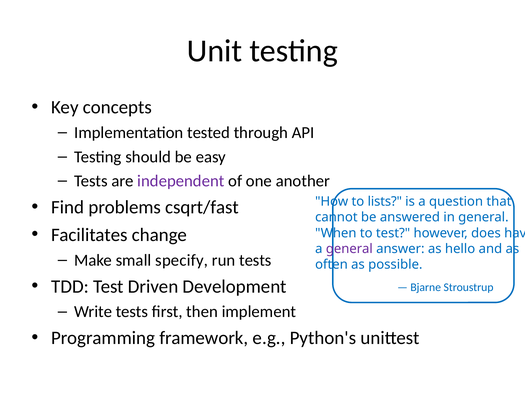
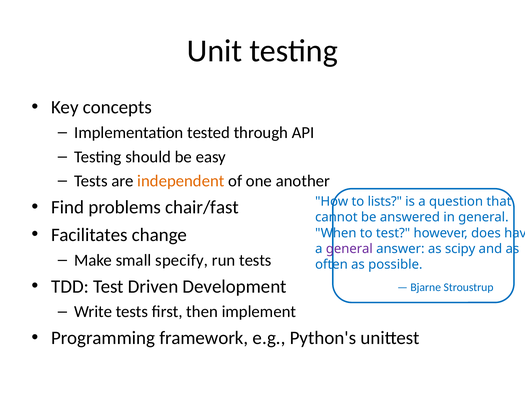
independent colour: purple -> orange
csqrt/fast: csqrt/fast -> chair/fast
hello: hello -> scipy
